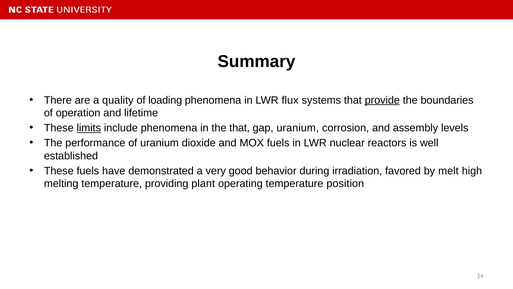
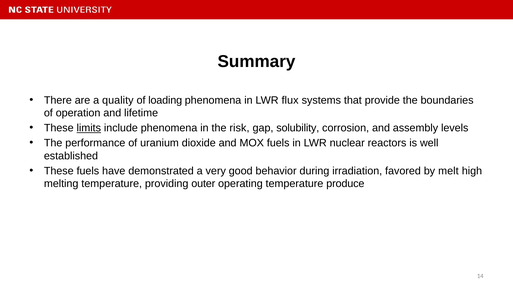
provide underline: present -> none
the that: that -> risk
gap uranium: uranium -> solubility
plant: plant -> outer
position: position -> produce
